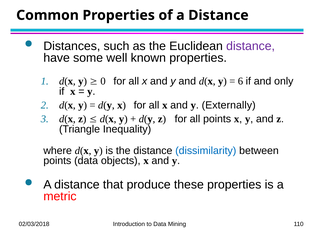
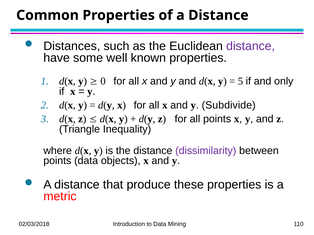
6: 6 -> 5
Externally: Externally -> Subdivide
dissimilarity colour: blue -> purple
